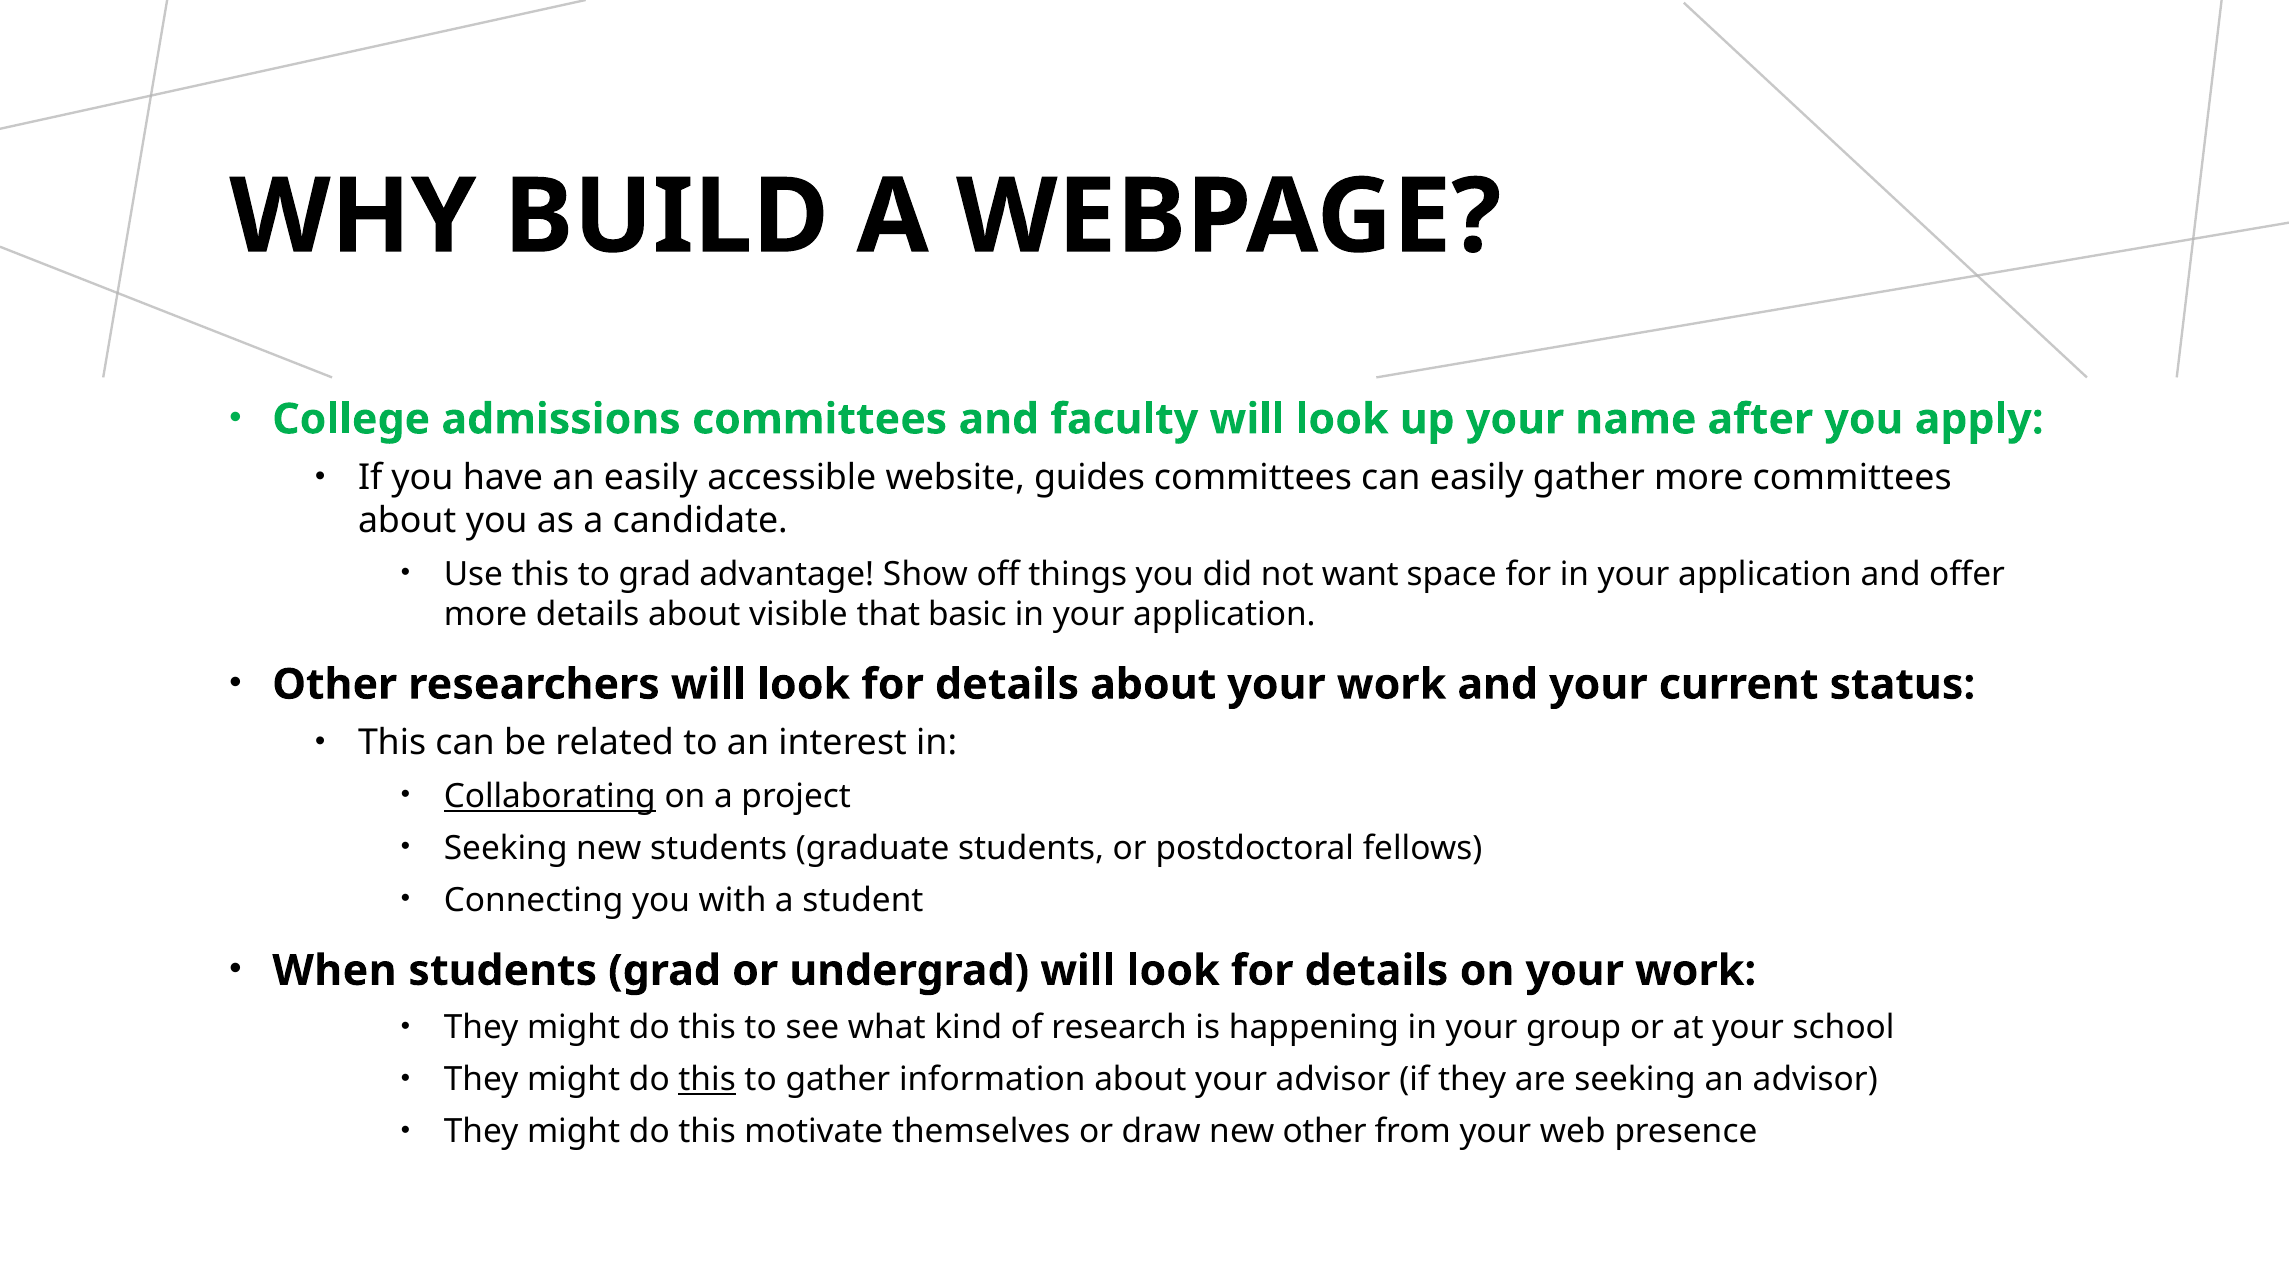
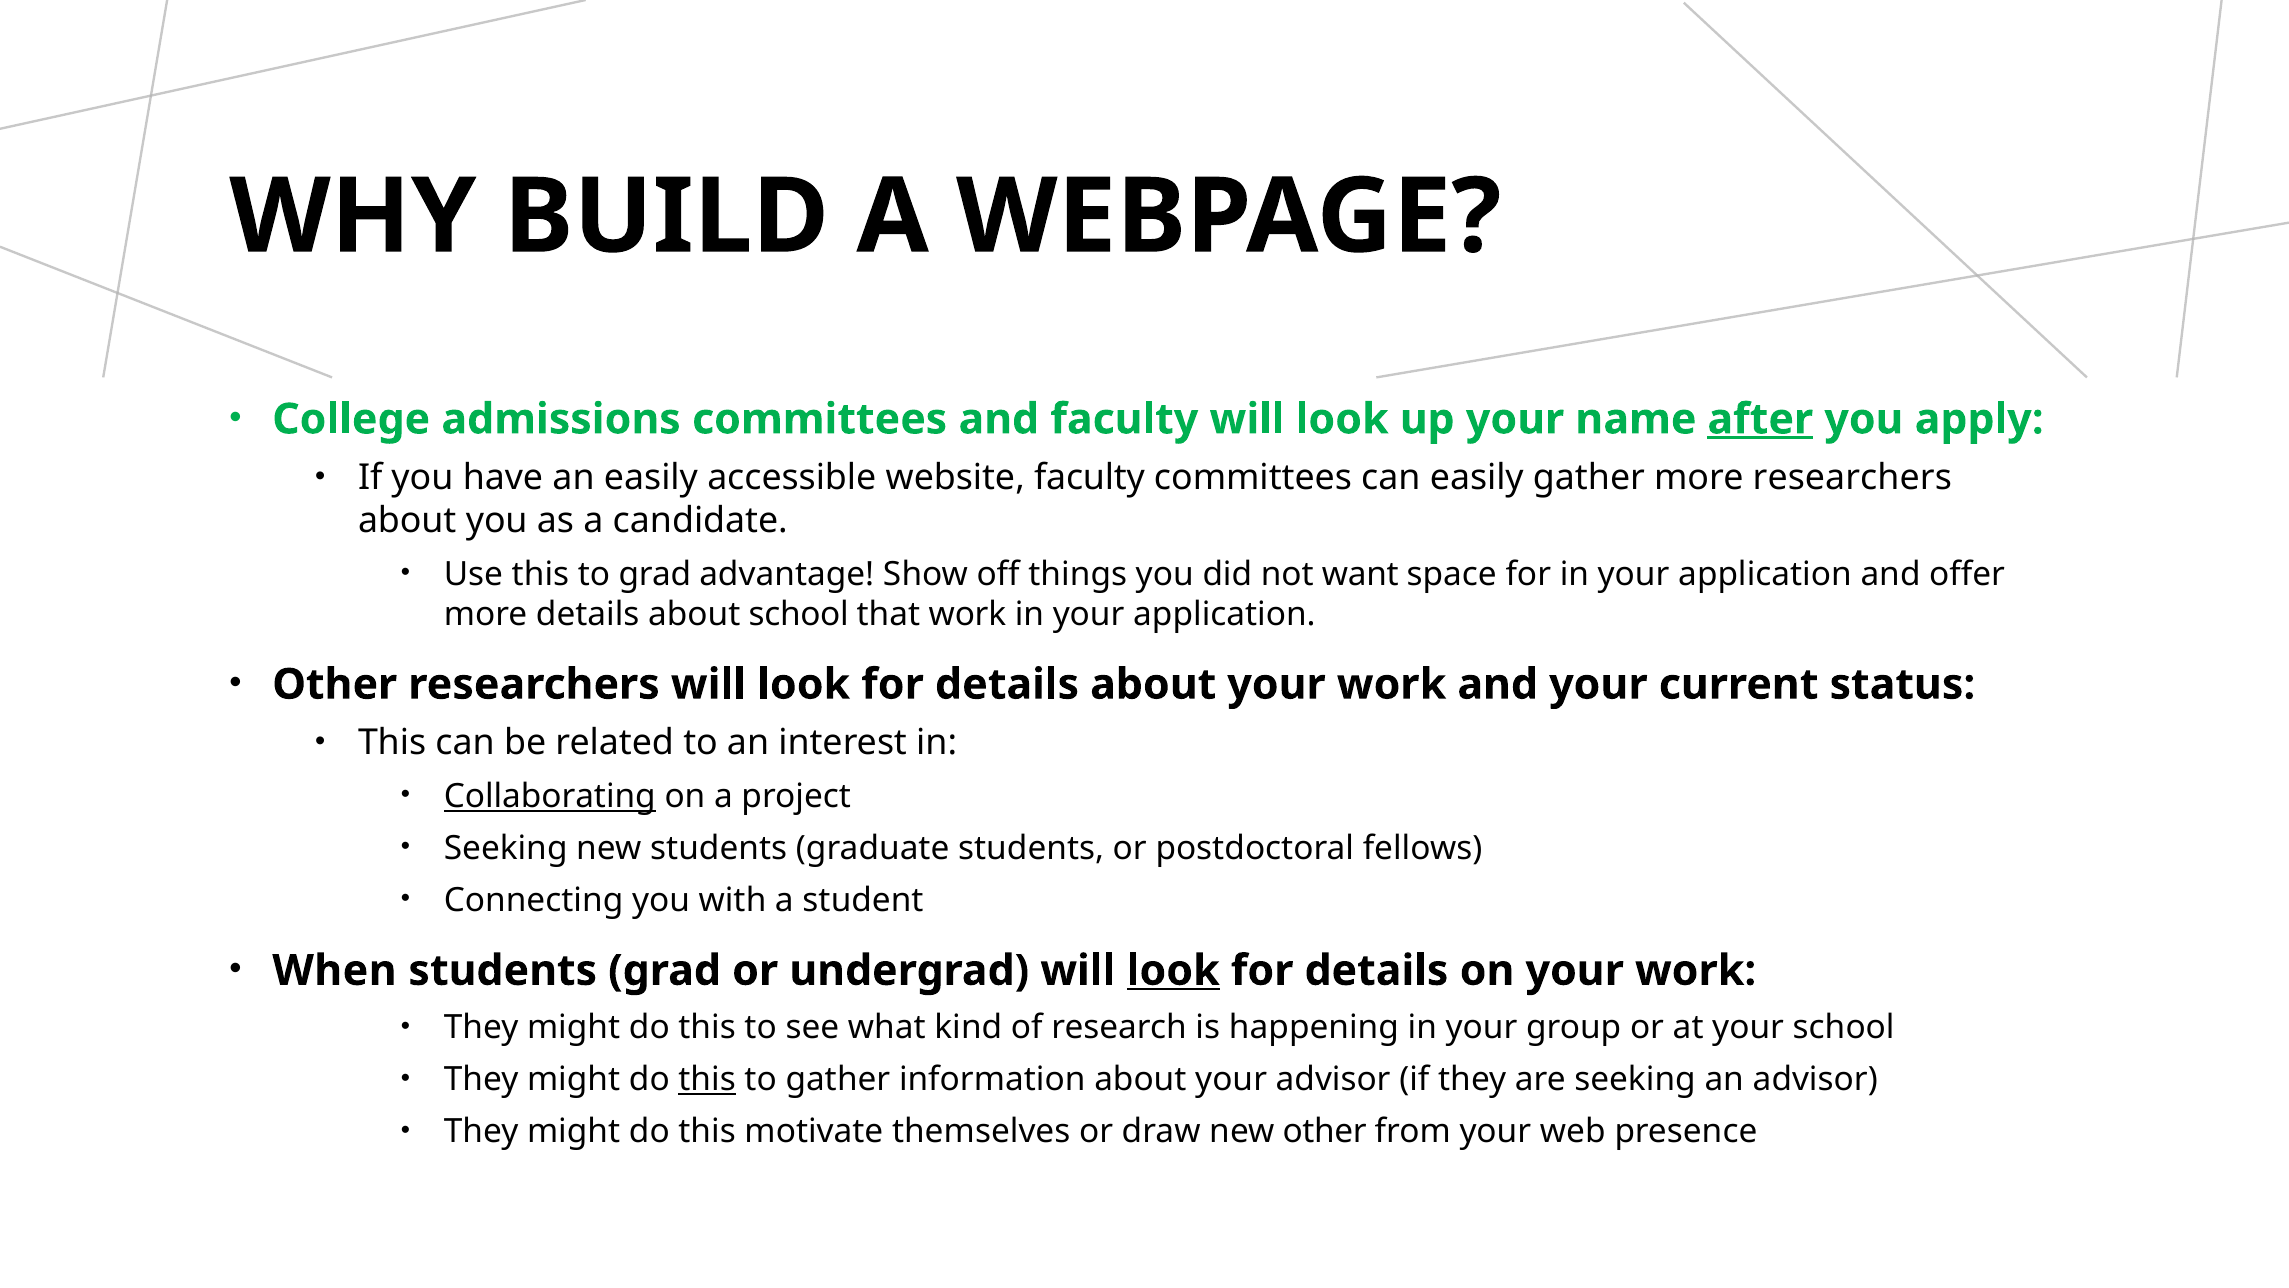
after underline: none -> present
website guides: guides -> faculty
more committees: committees -> researchers
about visible: visible -> school
that basic: basic -> work
look at (1173, 970) underline: none -> present
